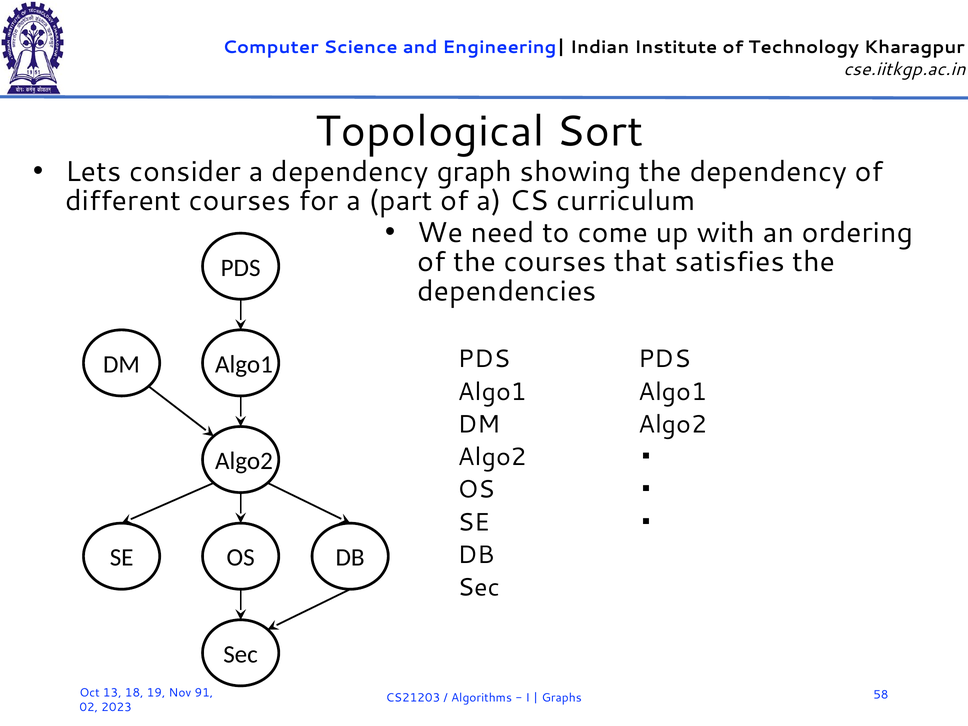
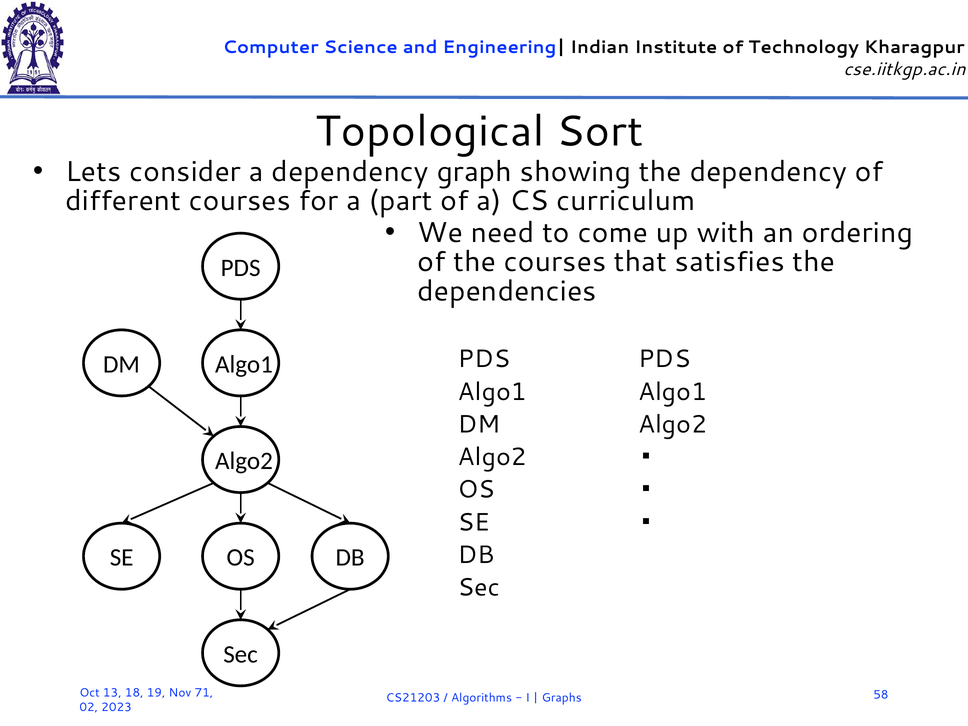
91: 91 -> 71
